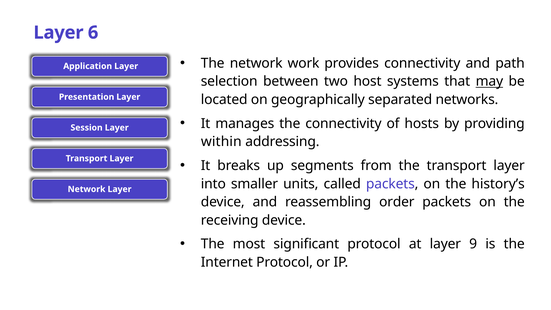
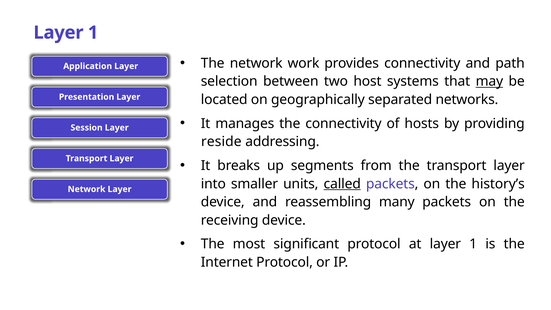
6 at (93, 33): 6 -> 1
within: within -> reside
called underline: none -> present
order: order -> many
at layer 9: 9 -> 1
